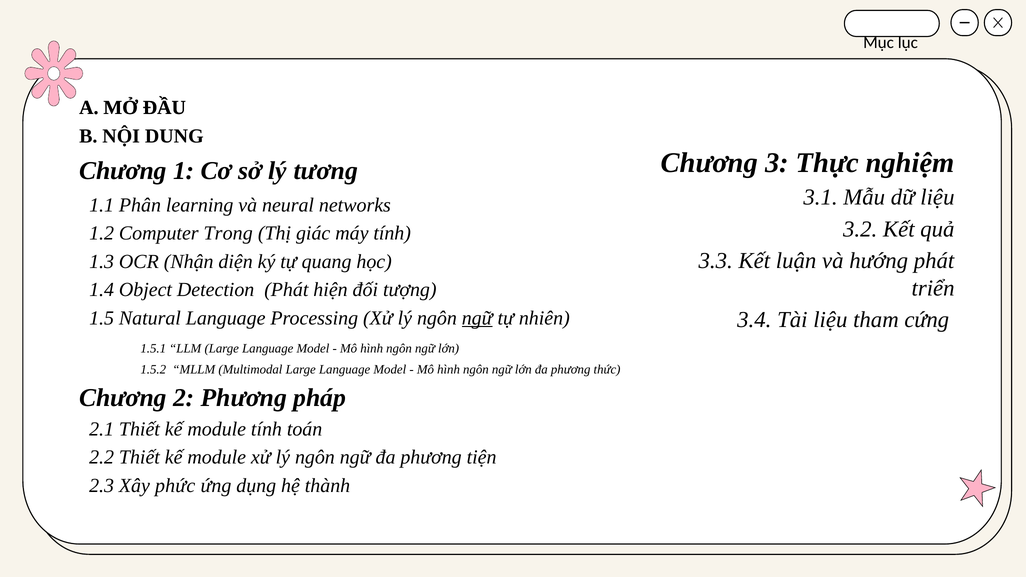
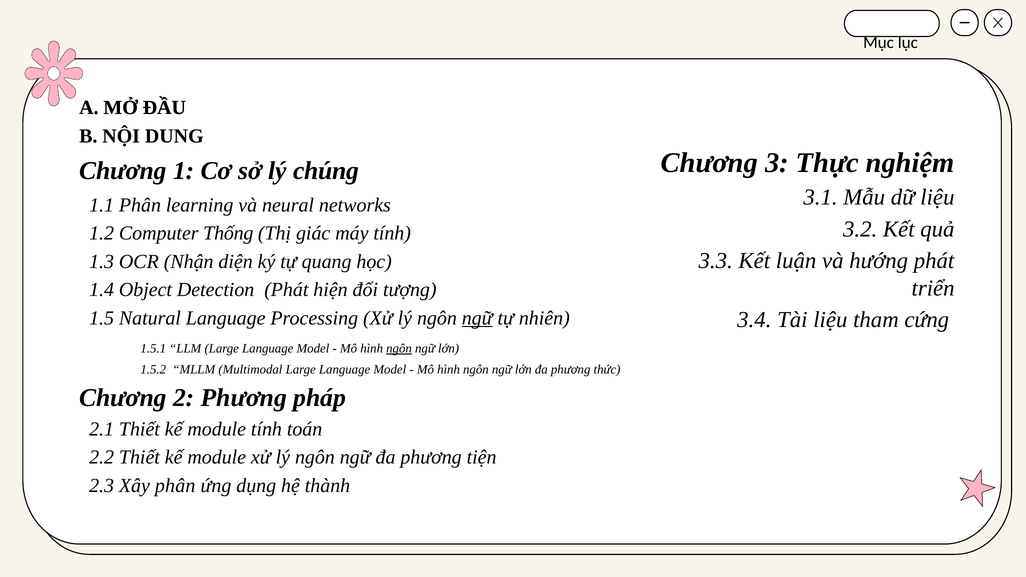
tương: tương -> chúng
Trong: Trong -> Thống
ngôn at (399, 349) underline: none -> present
Xây phức: phức -> phân
